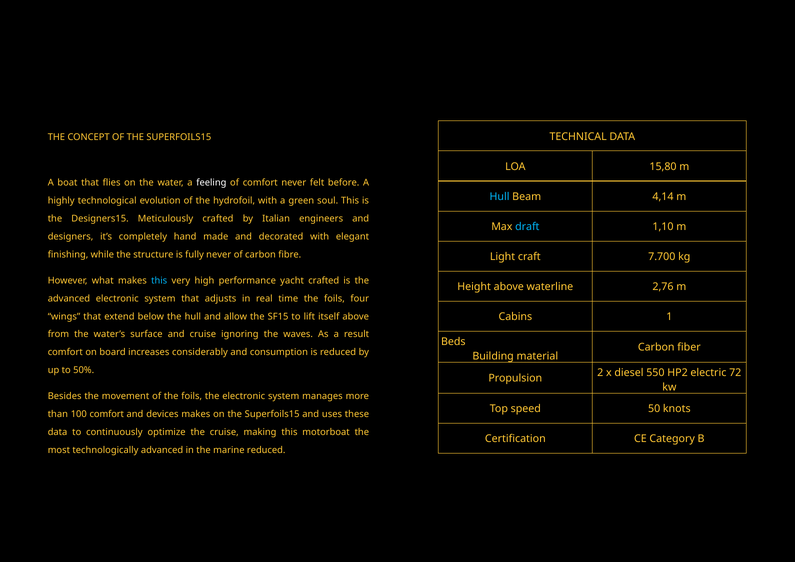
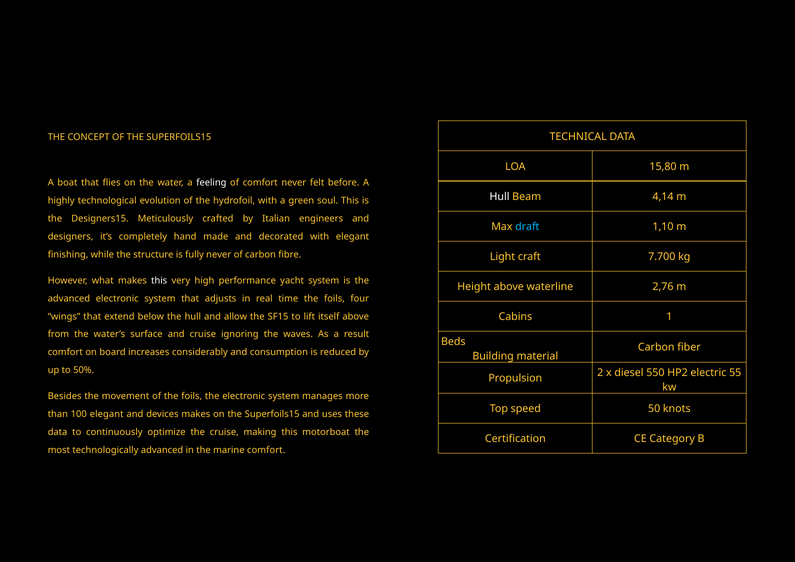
Hull at (500, 197) colour: light blue -> white
this at (159, 281) colour: light blue -> white
yacht crafted: crafted -> system
72: 72 -> 55
100 comfort: comfort -> elegant
marine reduced: reduced -> comfort
